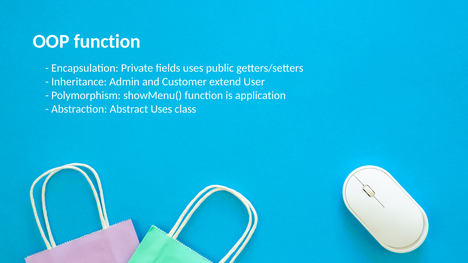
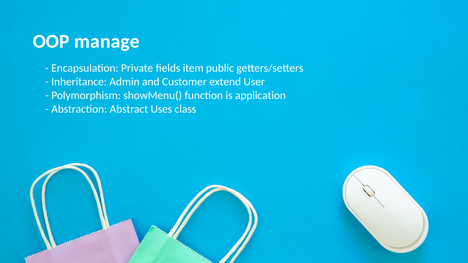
OOP function: function -> manage
fields uses: uses -> item
